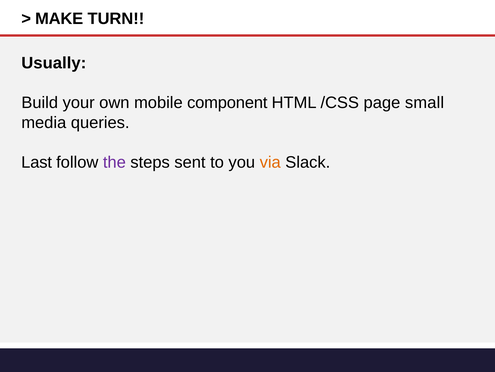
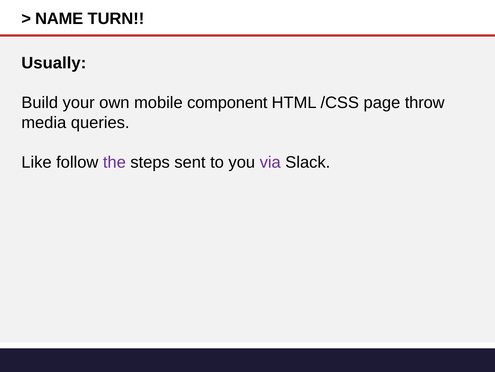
MAKE: MAKE -> NAME
small: small -> throw
Last: Last -> Like
via colour: orange -> purple
